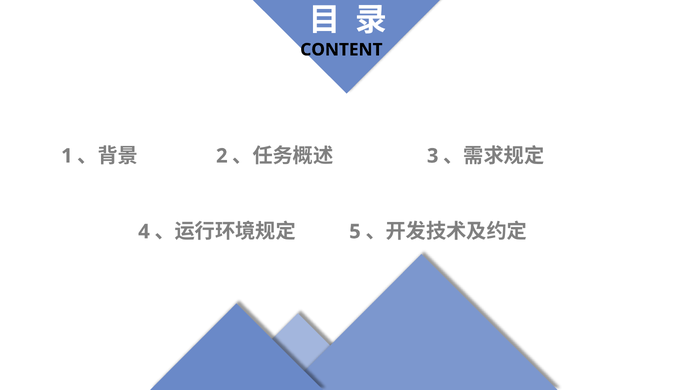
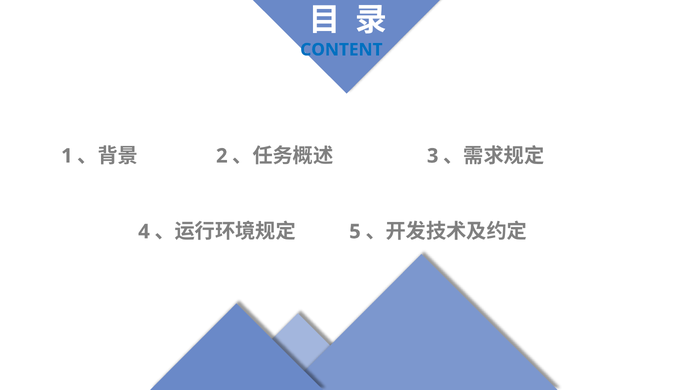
CONTENT colour: black -> blue
